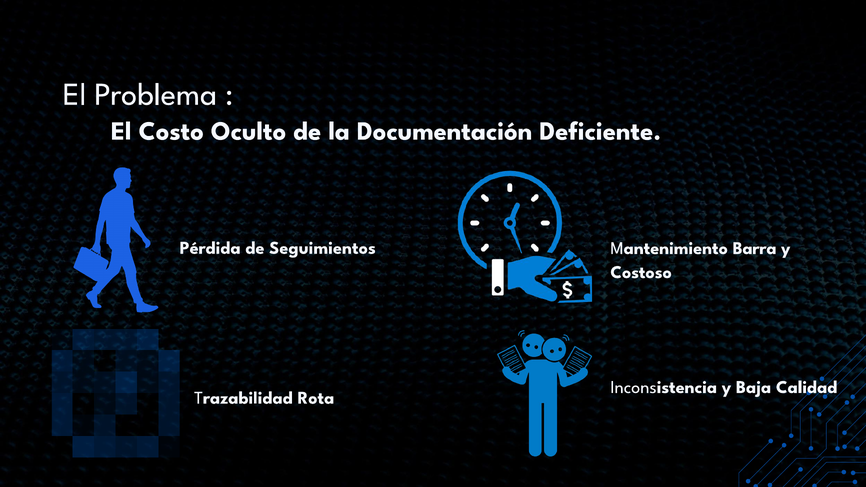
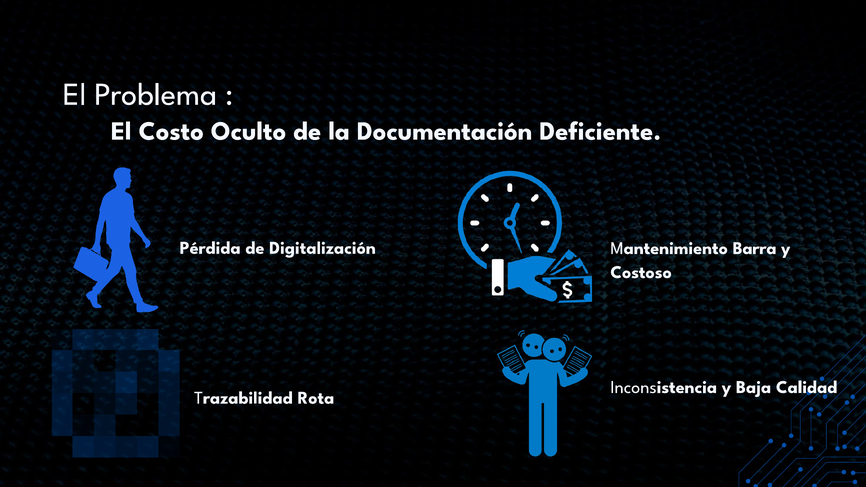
Seguimientos: Seguimientos -> Digitalización
